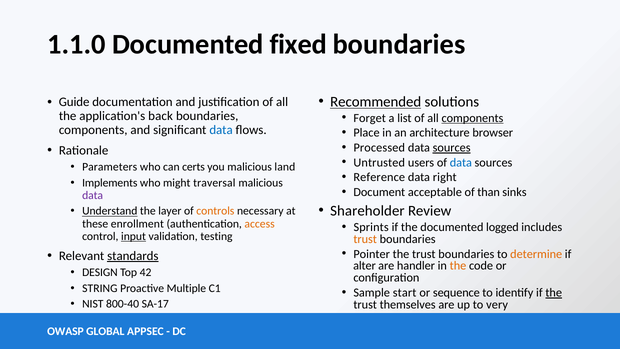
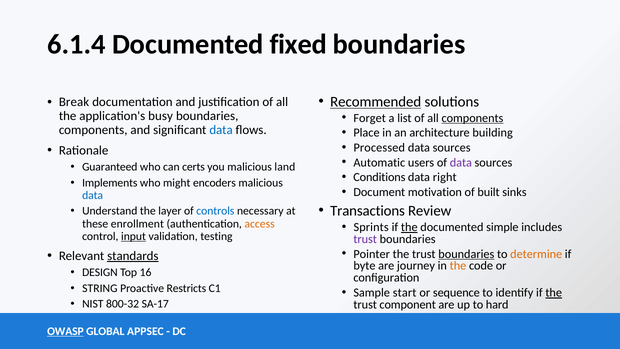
1.1.0: 1.1.0 -> 6.1.4
Guide: Guide -> Break
back: back -> busy
browser: browser -> building
sources at (452, 148) underline: present -> none
Untrusted: Untrusted -> Automatic
data at (461, 162) colour: blue -> purple
Parameters: Parameters -> Guaranteed
Reference: Reference -> Conditions
traversal: traversal -> encoders
acceptable: acceptable -> motivation
than: than -> built
data at (93, 195) colour: purple -> blue
Shareholder: Shareholder -> Transactions
Understand underline: present -> none
controls colour: orange -> blue
the at (409, 227) underline: none -> present
logged: logged -> simple
trust at (365, 239) colour: orange -> purple
boundaries at (466, 254) underline: none -> present
alter: alter -> byte
handler: handler -> journey
42: 42 -> 16
Multiple: Multiple -> Restricts
800-40: 800-40 -> 800-32
themselves: themselves -> component
very: very -> hard
OWASP underline: none -> present
